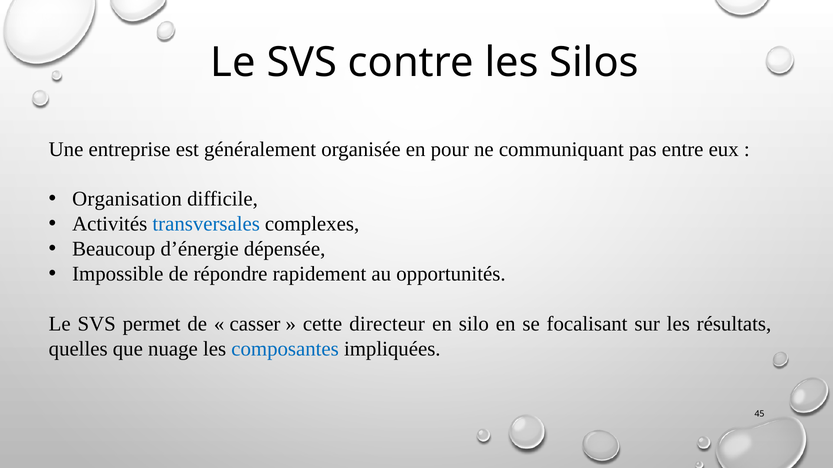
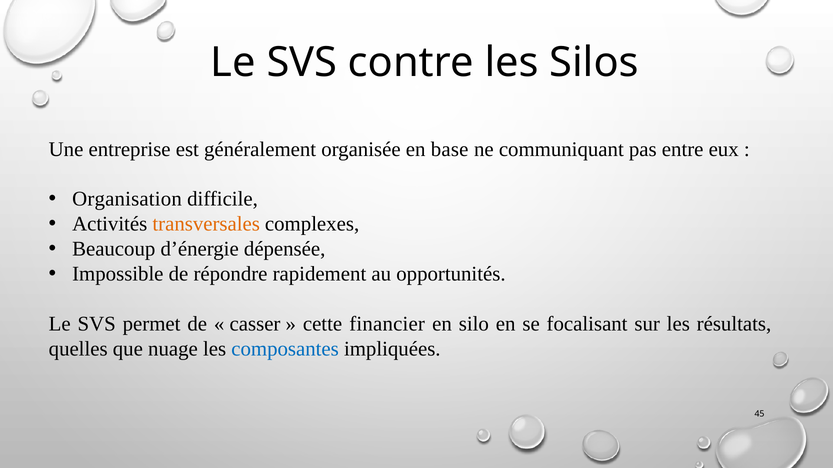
pour: pour -> base
transversales colour: blue -> orange
directeur: directeur -> financier
